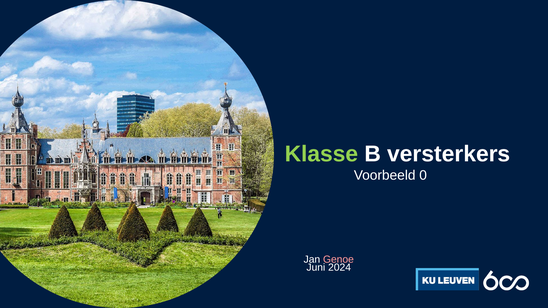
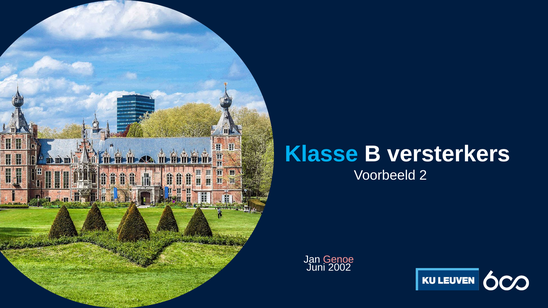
Klasse colour: light green -> light blue
0: 0 -> 2
2024: 2024 -> 2002
